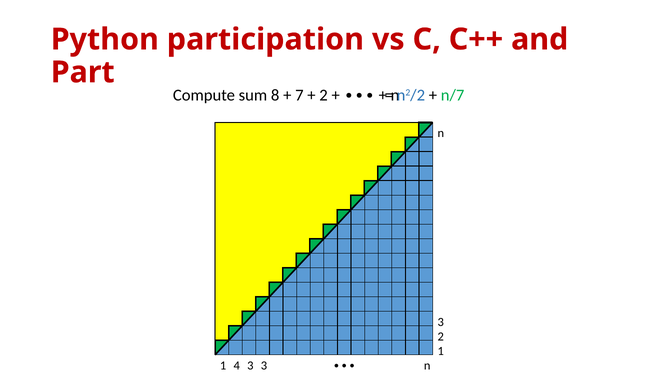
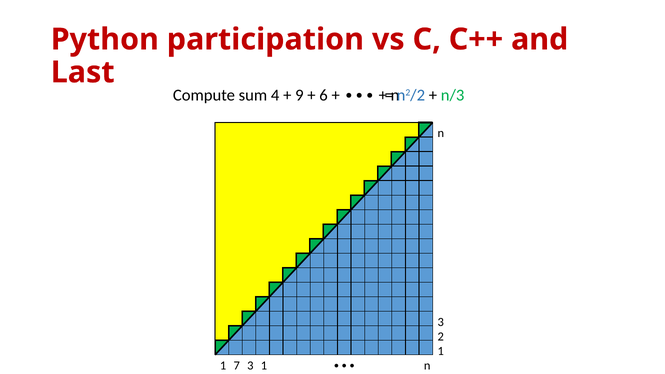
Part: Part -> Last
8: 8 -> 4
7: 7 -> 9
2 at (324, 95): 2 -> 6
n/7: n/7 -> n/3
4: 4 -> 7
3 3: 3 -> 1
